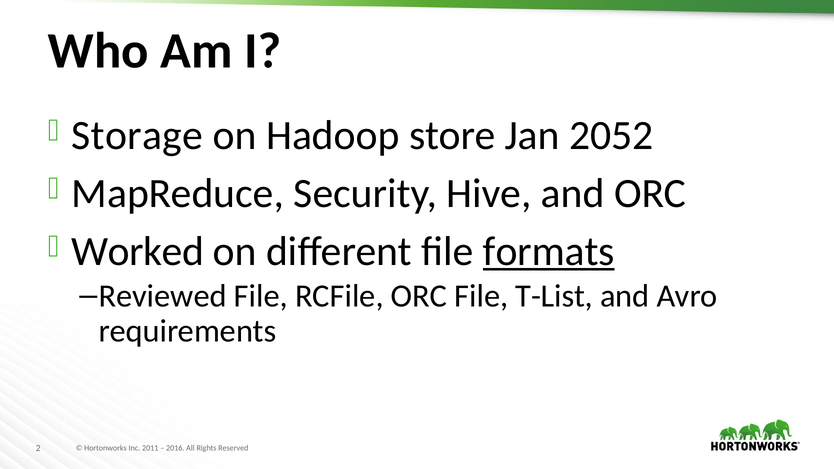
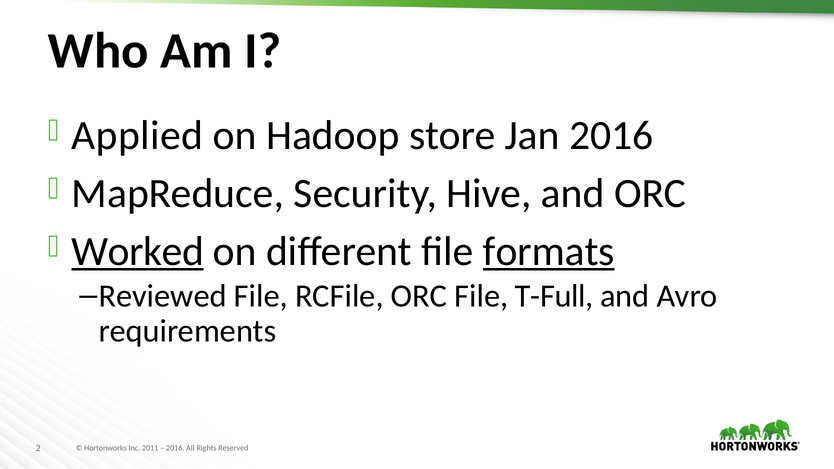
Storage: Storage -> Applied
Jan 2052: 2052 -> 2016
Worked underline: none -> present
T-List: T-List -> T-Full
